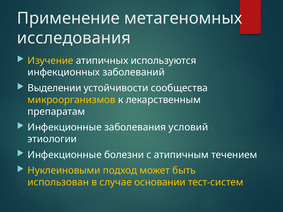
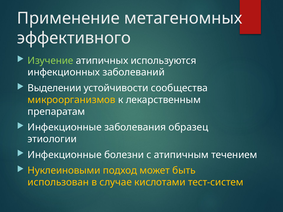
исследования: исследования -> эффективного
Изучение colour: yellow -> light green
условий: условий -> образец
основании: основании -> кислотами
